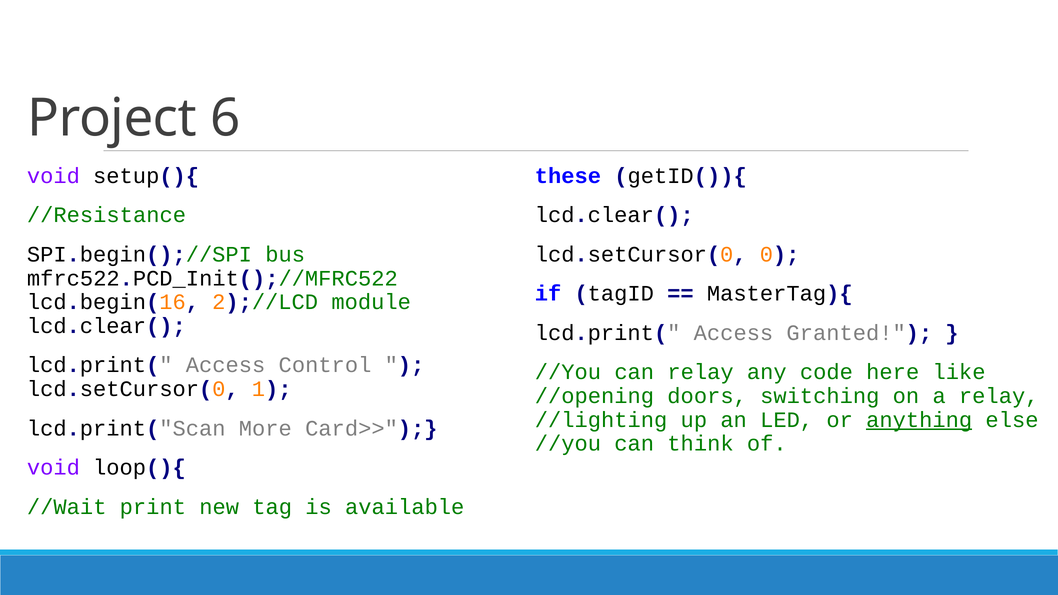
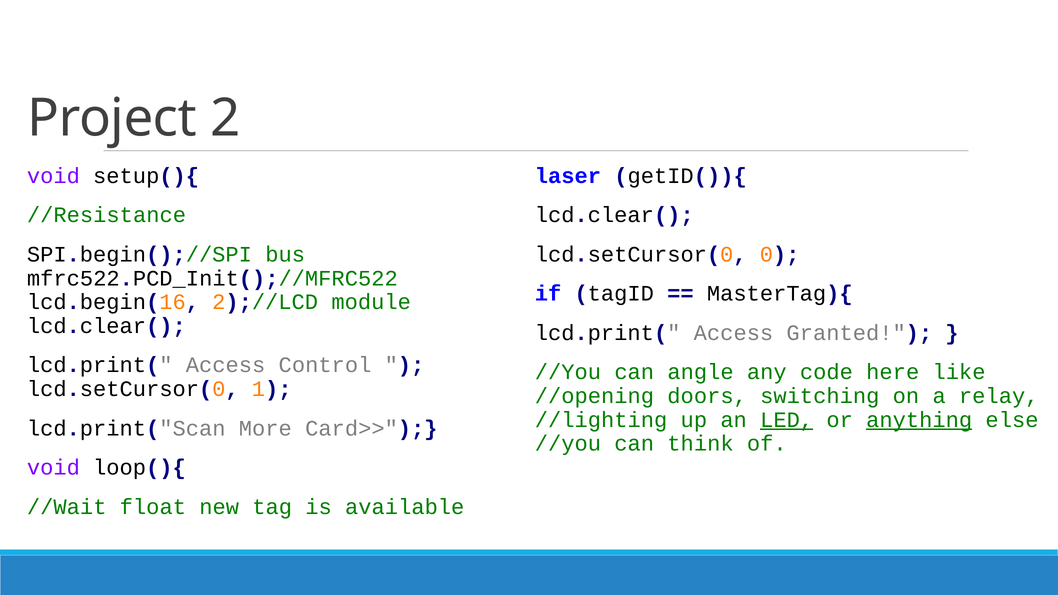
6: 6 -> 2
these: these -> laser
can relay: relay -> angle
LED underline: none -> present
print: print -> float
